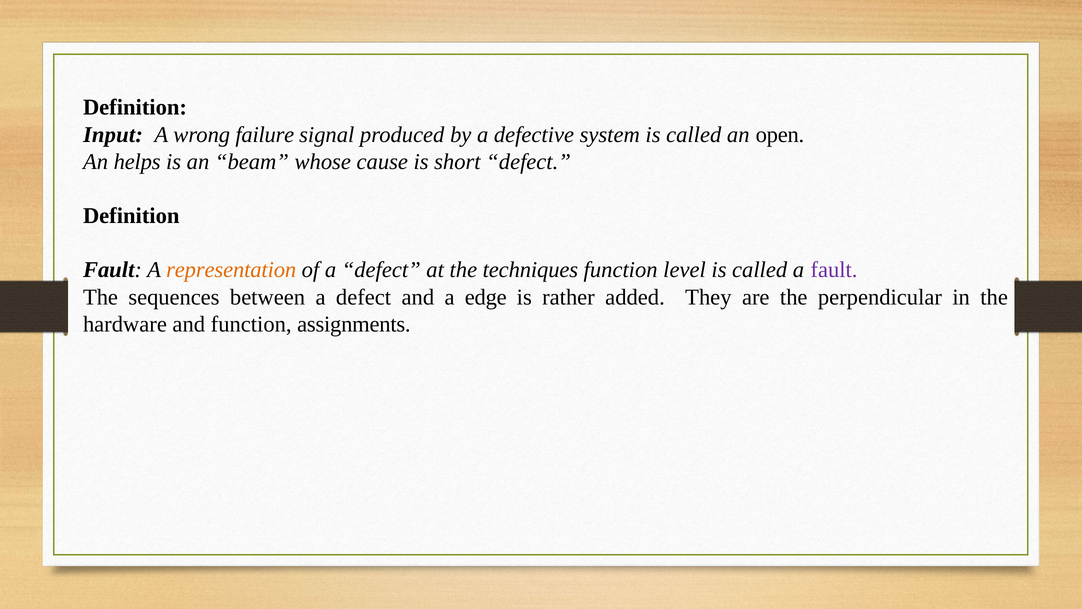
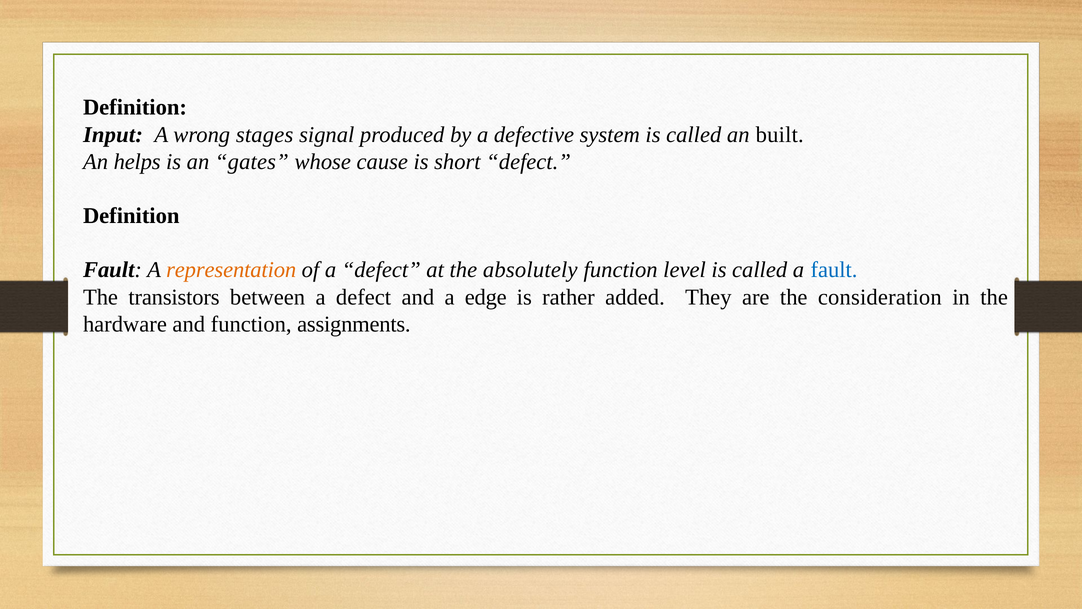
failure: failure -> stages
open: open -> built
beam: beam -> gates
techniques: techniques -> absolutely
fault at (834, 270) colour: purple -> blue
sequences: sequences -> transistors
perpendicular: perpendicular -> consideration
